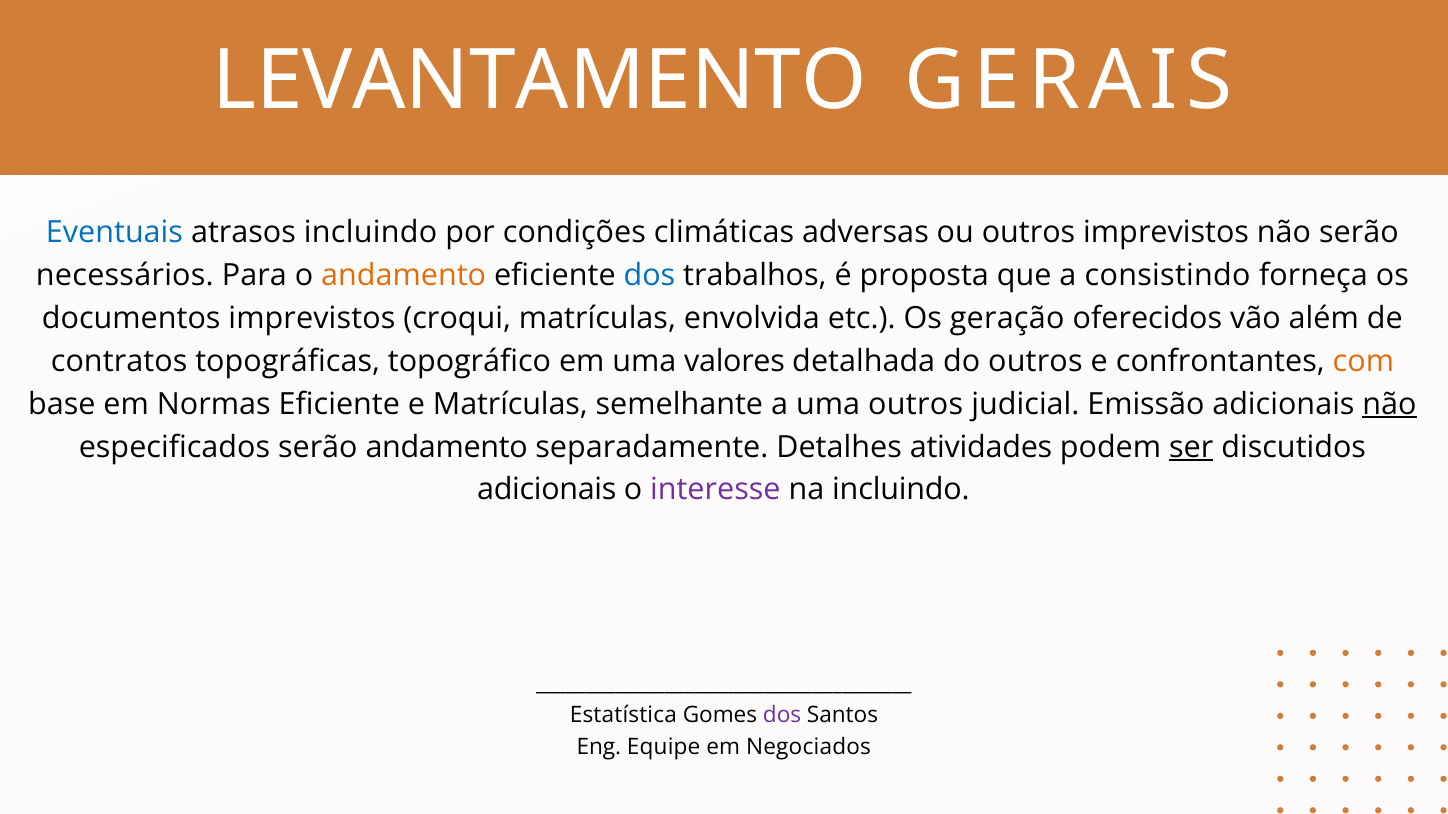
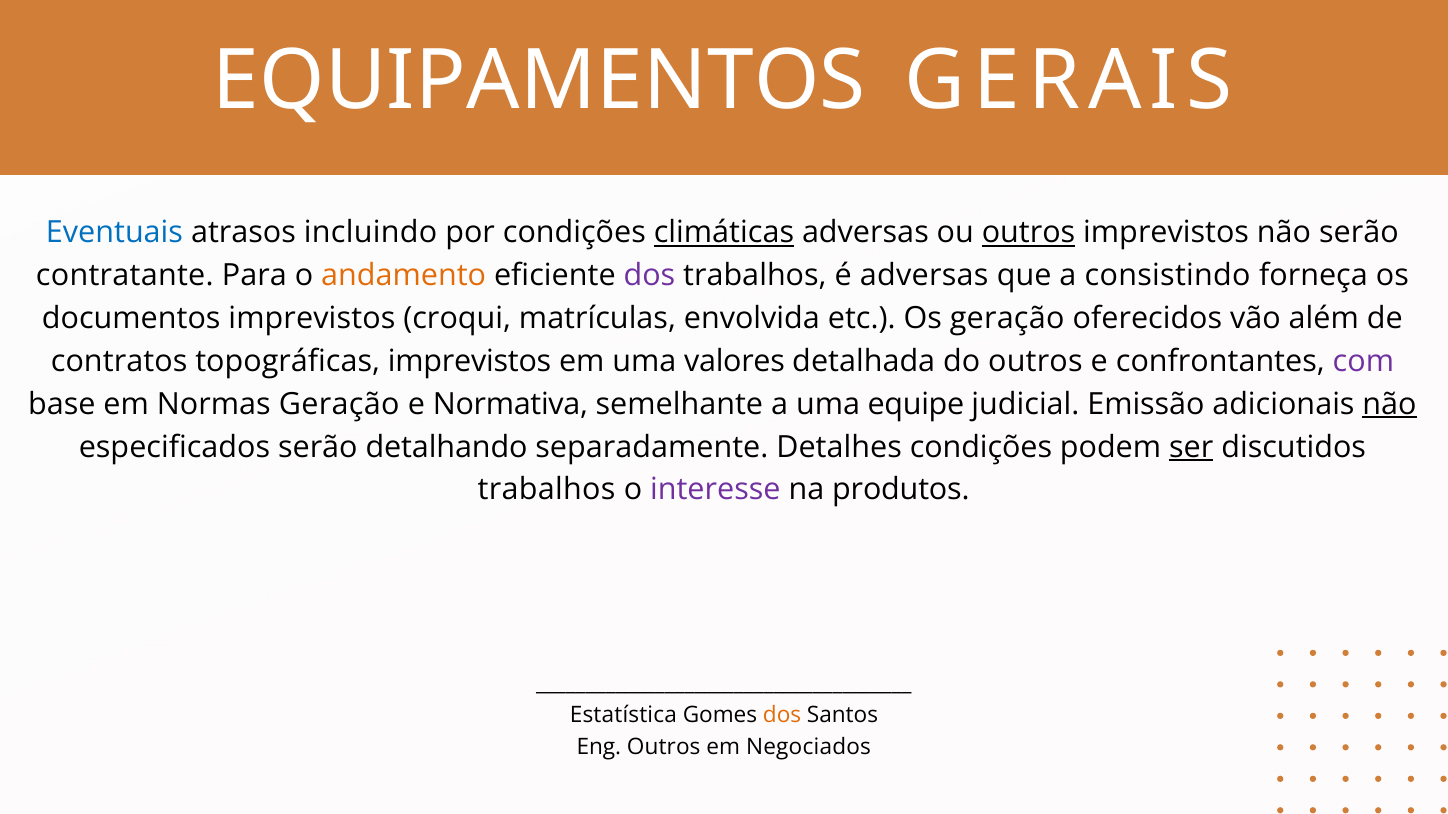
LEVANTAMENTO: LEVANTAMENTO -> EQUIPAMENTOS
climáticas underline: none -> present
outros at (1029, 233) underline: none -> present
necessários: necessários -> contratante
dos at (649, 276) colour: blue -> purple
é proposta: proposta -> adversas
topográficas topográfico: topográfico -> imprevistos
com colour: orange -> purple
Normas Eficiente: Eficiente -> Geração
e Matrículas: Matrículas -> Normativa
uma outros: outros -> equipe
serão andamento: andamento -> detalhando
Detalhes atividades: atividades -> condições
adicionais at (547, 490): adicionais -> trabalhos
na incluindo: incluindo -> produtos
dos at (782, 715) colour: purple -> orange
Eng Equipe: Equipe -> Outros
